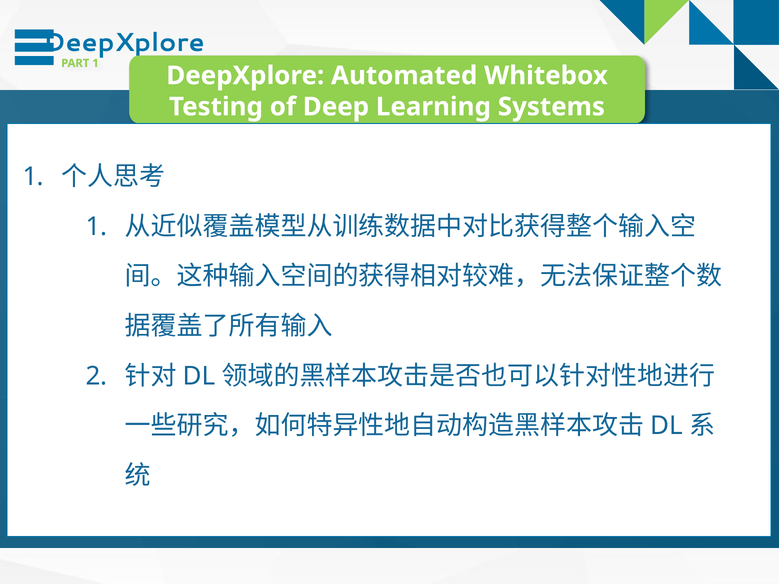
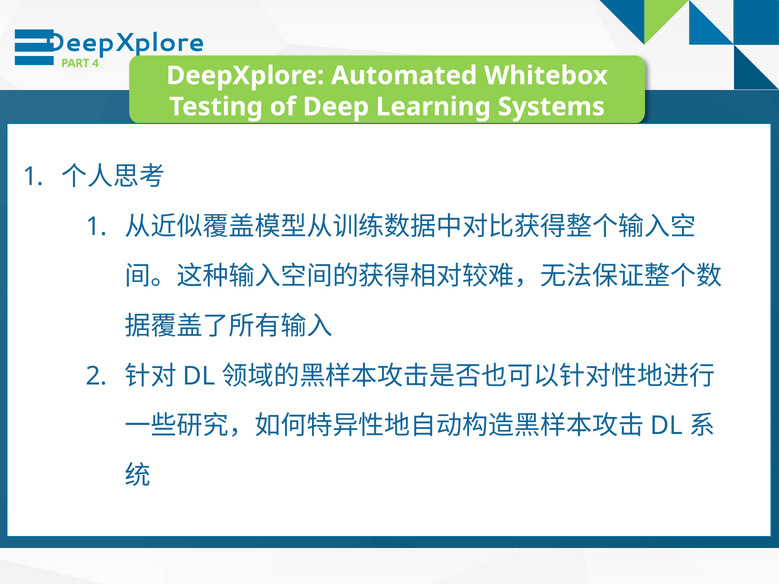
PART 1: 1 -> 4
